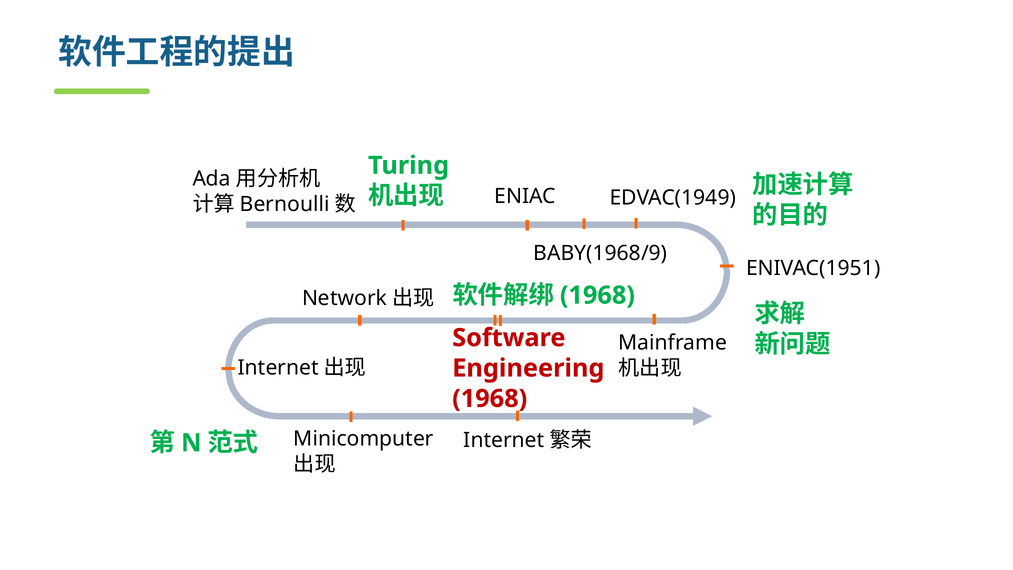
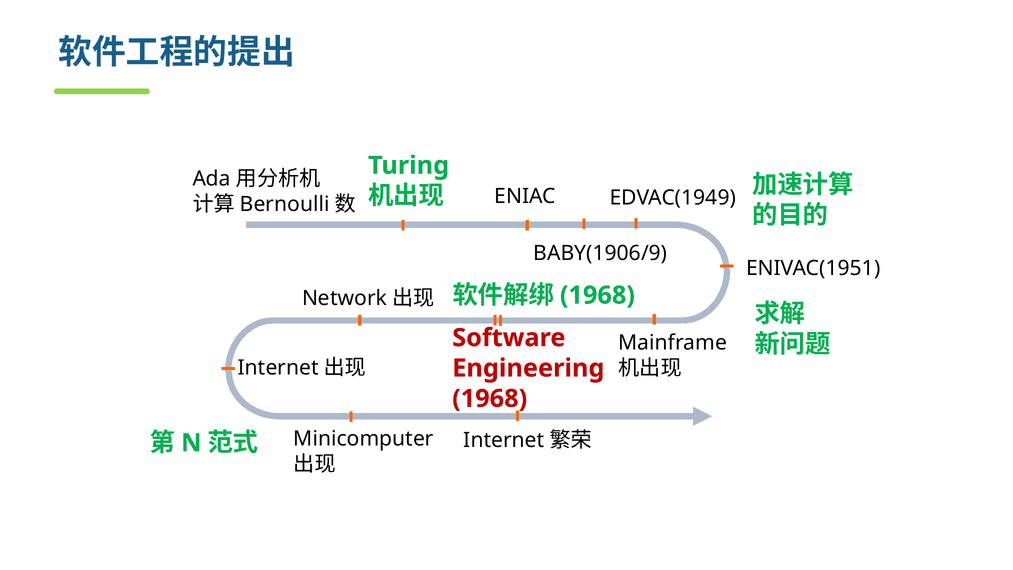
BABY(1968/9: BABY(1968/9 -> BABY(1906/9
